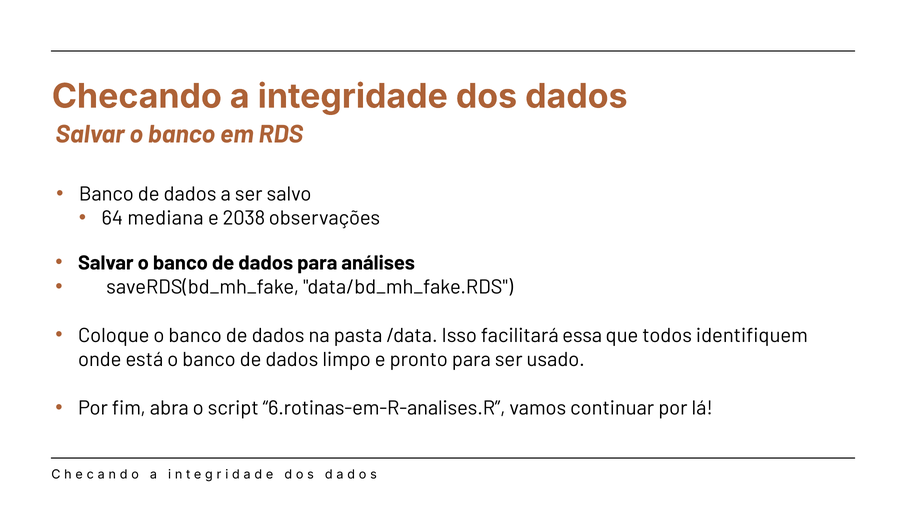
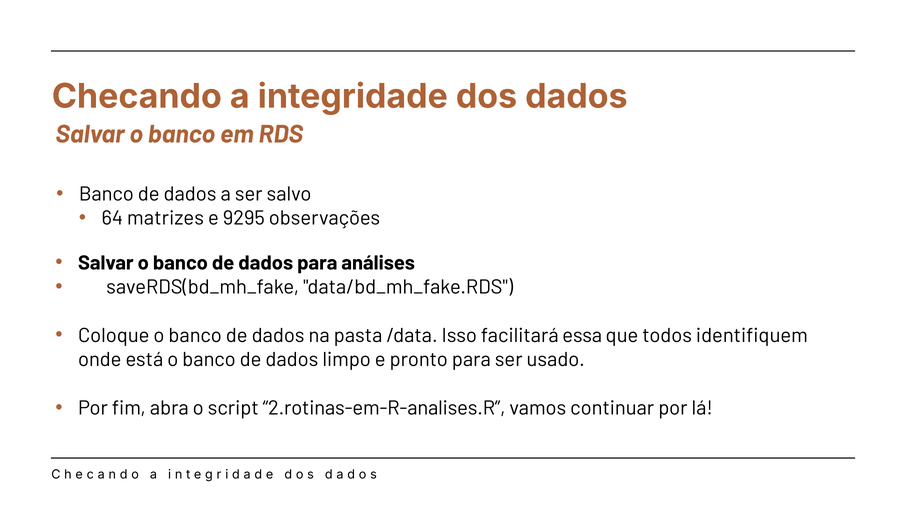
mediana: mediana -> matrizes
2038: 2038 -> 9295
6.rotinas-em-R-analises.R: 6.rotinas-em-R-analises.R -> 2.rotinas-em-R-analises.R
